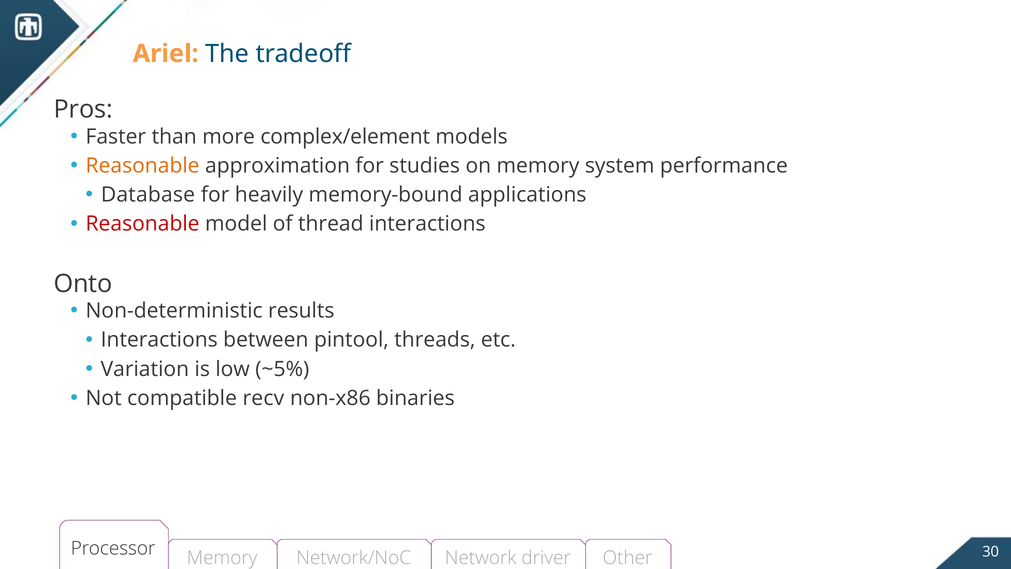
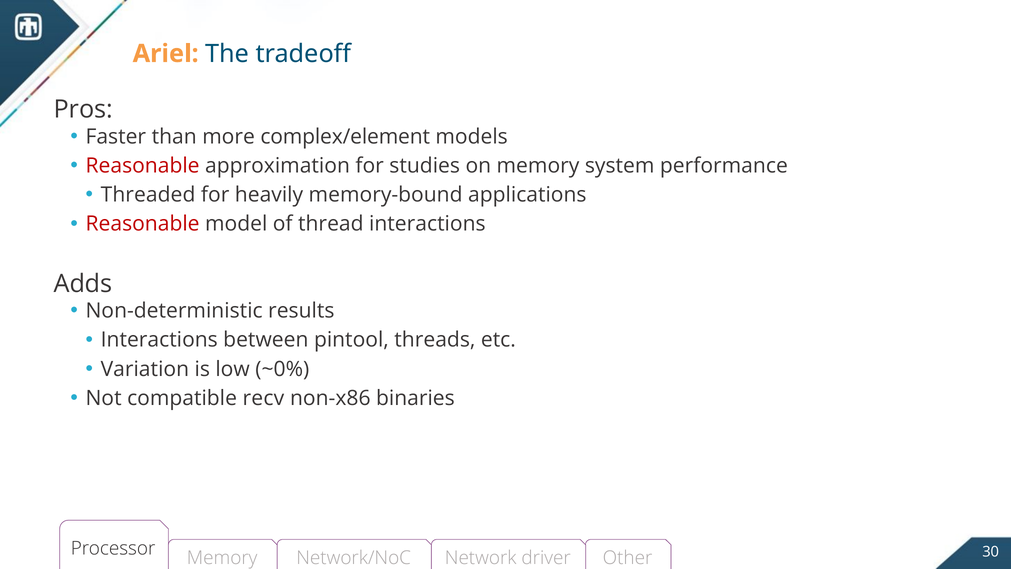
Reasonable at (143, 166) colour: orange -> red
Database: Database -> Threaded
Onto: Onto -> Adds
~5%: ~5% -> ~0%
